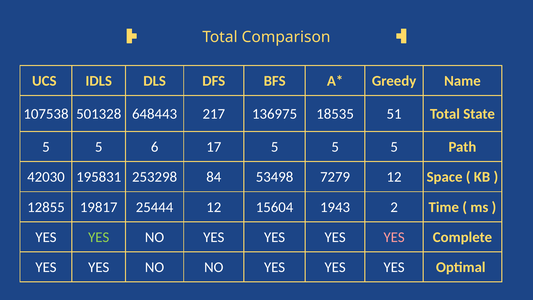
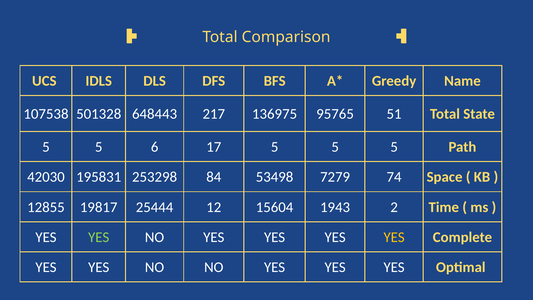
18535: 18535 -> 95765
7279 12: 12 -> 74
YES at (394, 237) colour: pink -> yellow
